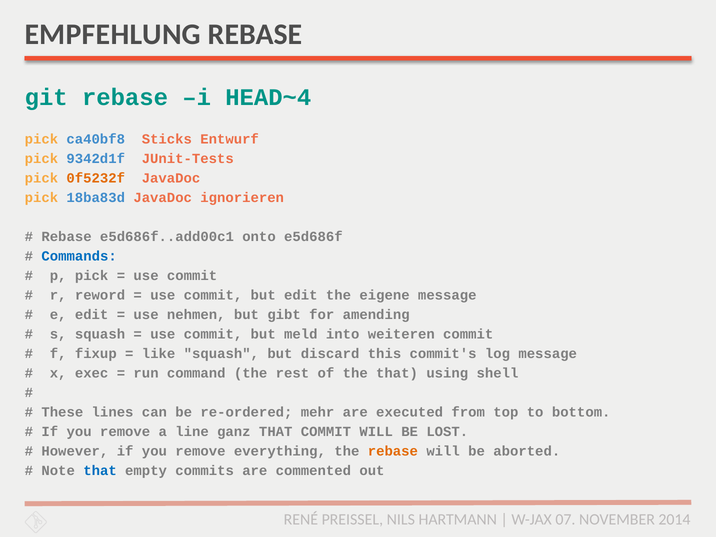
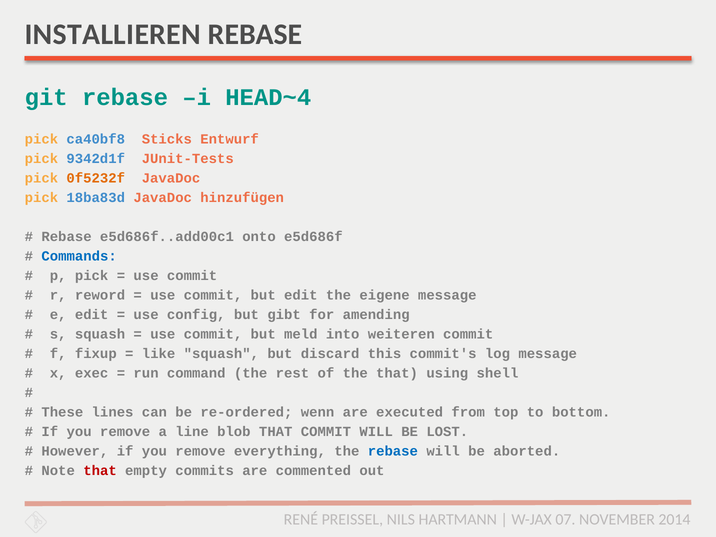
EMPFEHLUNG: EMPFEHLUNG -> INSTALLIEREN
ignorieren: ignorieren -> hinzufügen
nehmen: nehmen -> config
mehr: mehr -> wenn
ganz: ganz -> blob
rebase at (393, 451) colour: orange -> blue
that at (100, 471) colour: blue -> red
